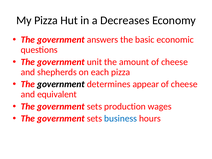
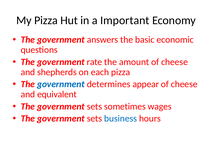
Decreases: Decreases -> Important
unit: unit -> rate
government at (61, 84) colour: black -> blue
production: production -> sometimes
